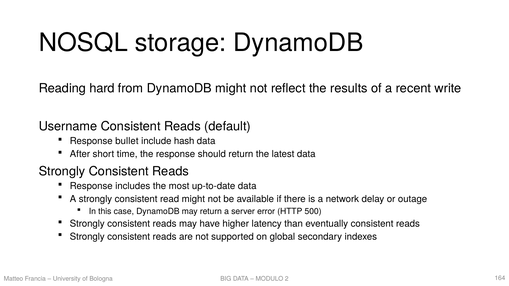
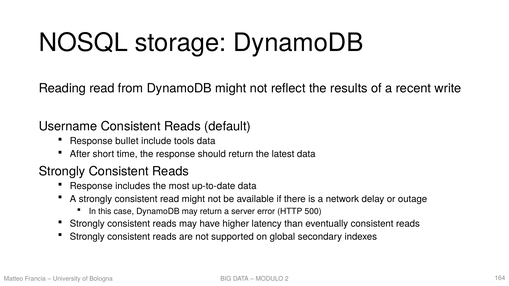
Reading hard: hard -> read
hash: hash -> tools
